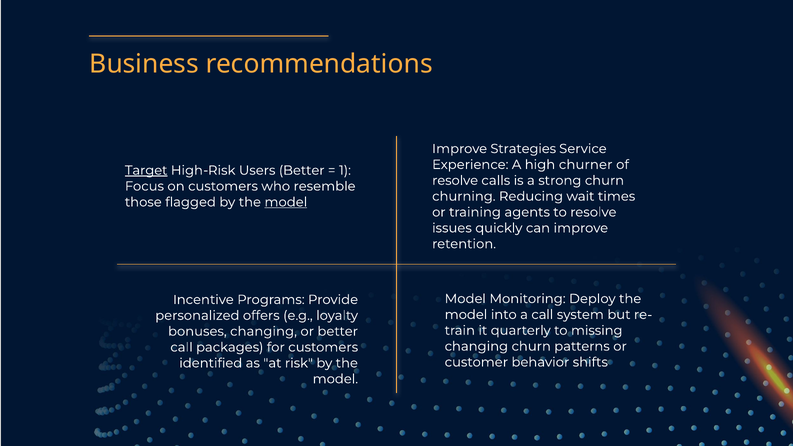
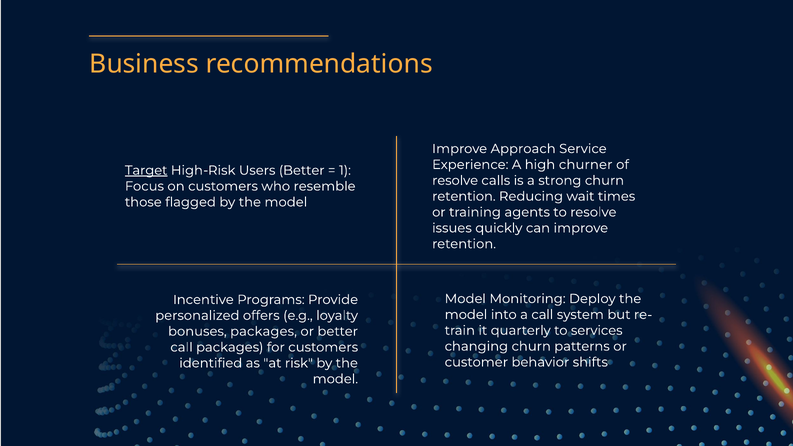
Strategies: Strategies -> Approach
churning at (464, 196): churning -> retention
model at (286, 202) underline: present -> none
missing: missing -> services
bonuses changing: changing -> packages
